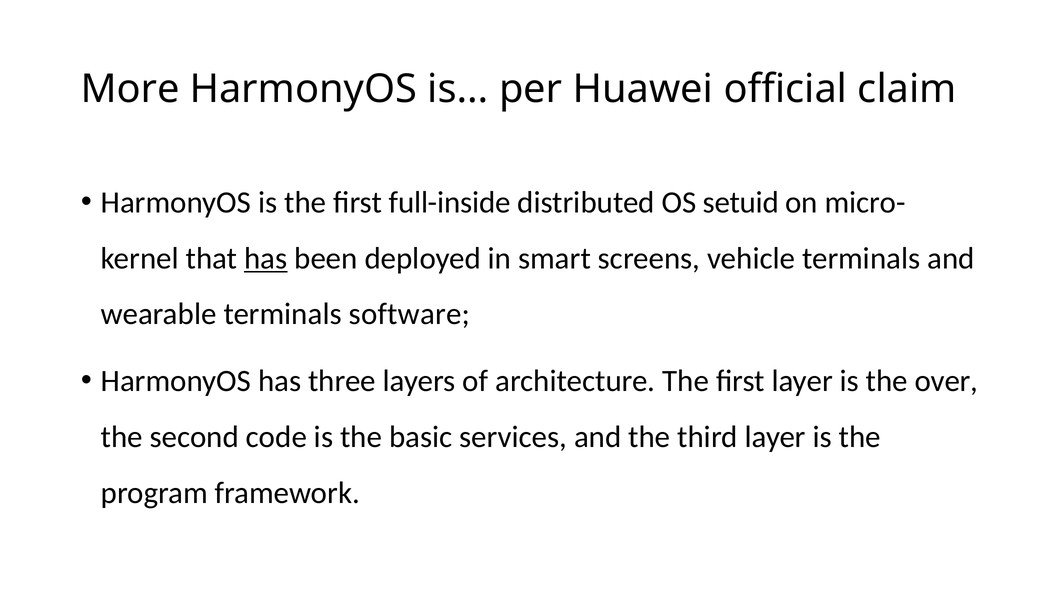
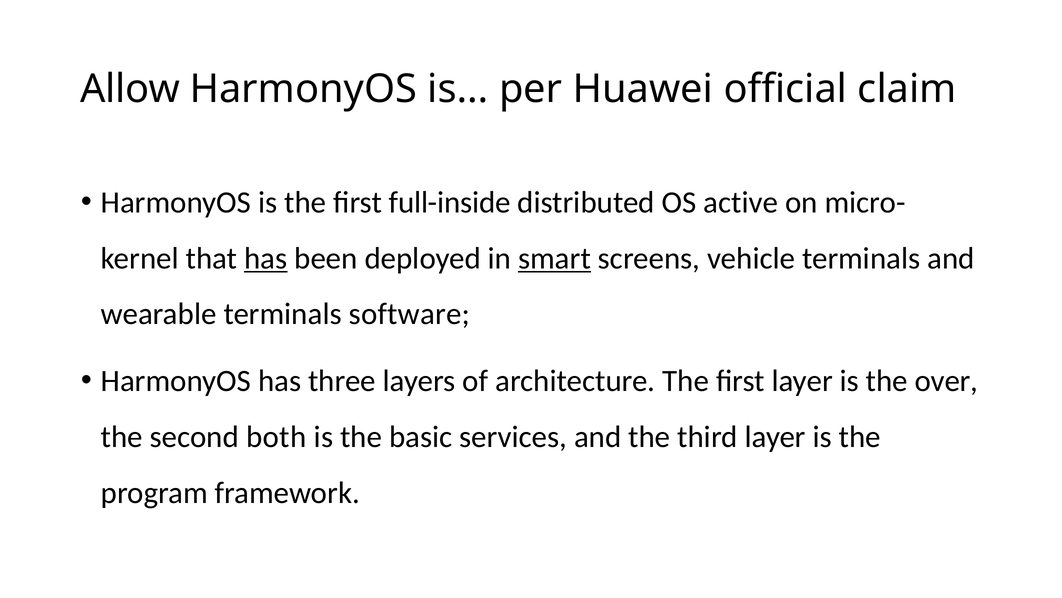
More: More -> Allow
setuid: setuid -> active
smart underline: none -> present
code: code -> both
